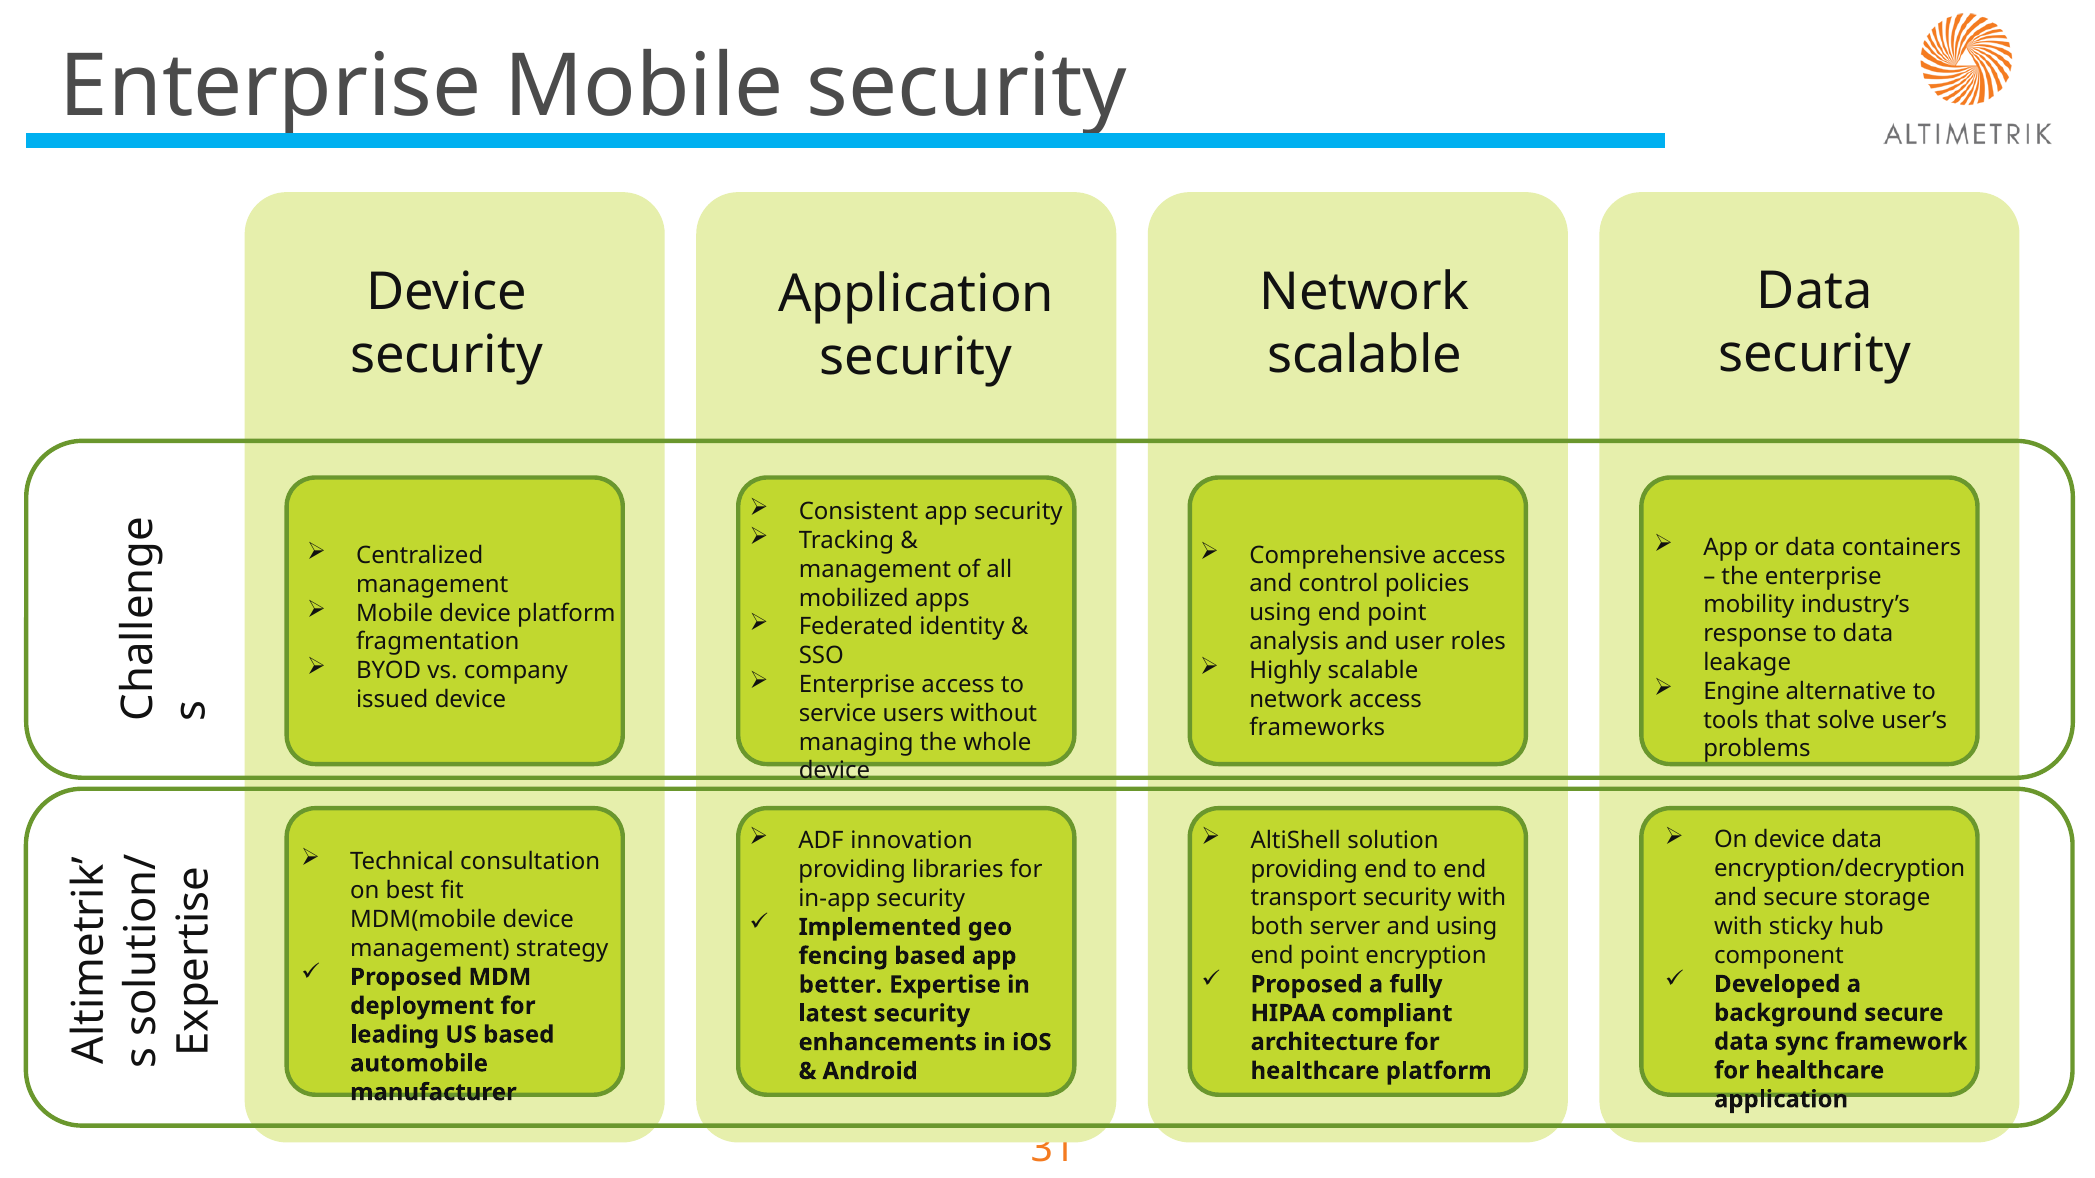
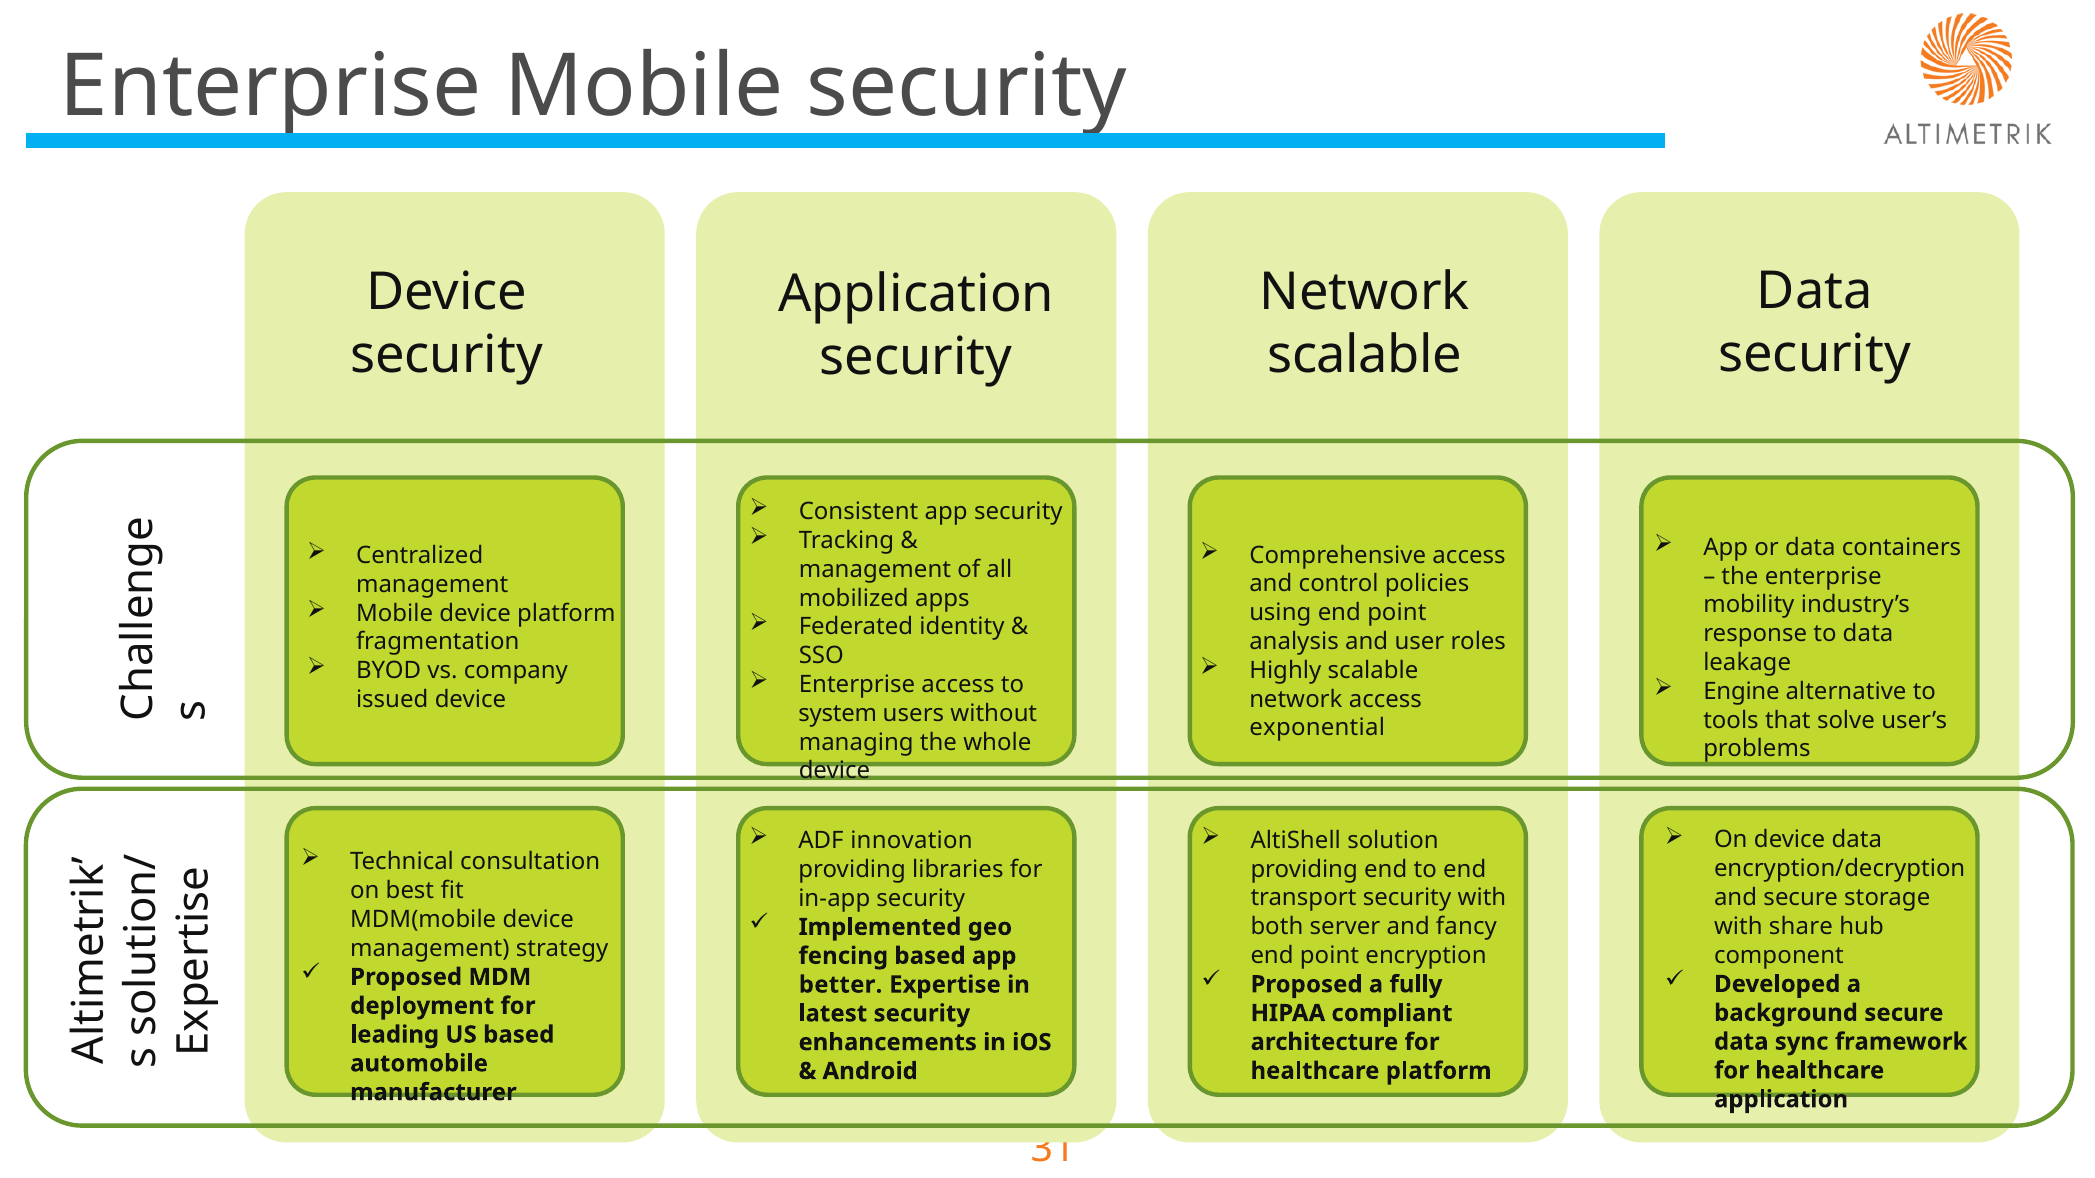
service: service -> system
frameworks: frameworks -> exponential
sticky: sticky -> share
and using: using -> fancy
